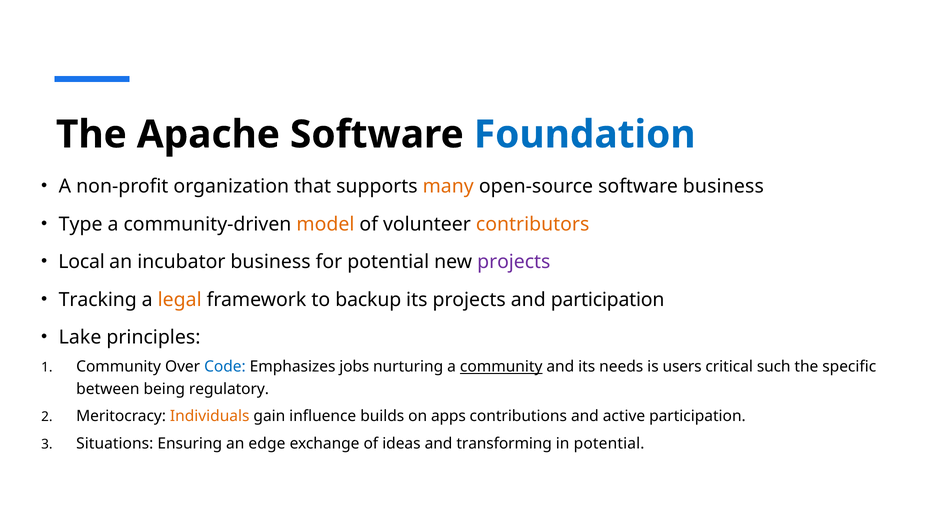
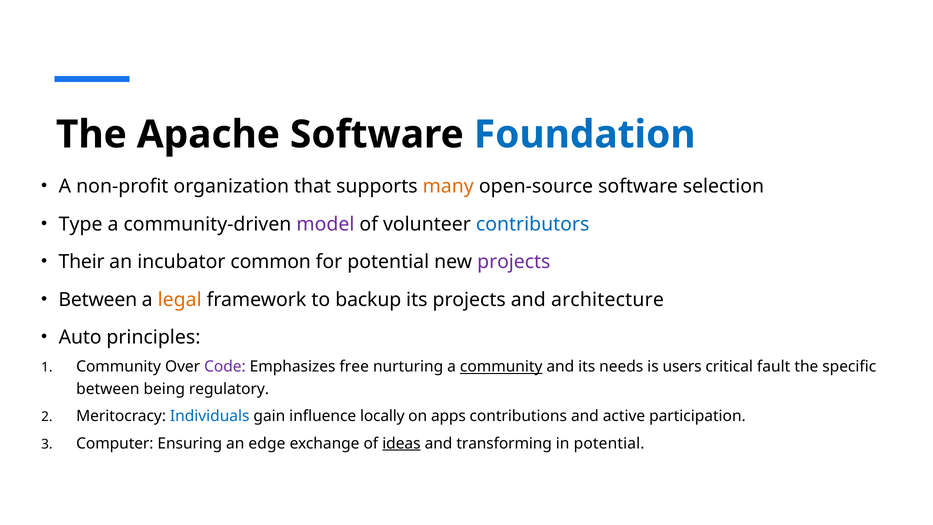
software business: business -> selection
model colour: orange -> purple
contributors colour: orange -> blue
Local: Local -> Their
incubator business: business -> common
Tracking at (98, 300): Tracking -> Between
and participation: participation -> architecture
Lake: Lake -> Auto
Code colour: blue -> purple
jobs: jobs -> free
such: such -> fault
Individuals colour: orange -> blue
builds: builds -> locally
Situations: Situations -> Computer
ideas underline: none -> present
